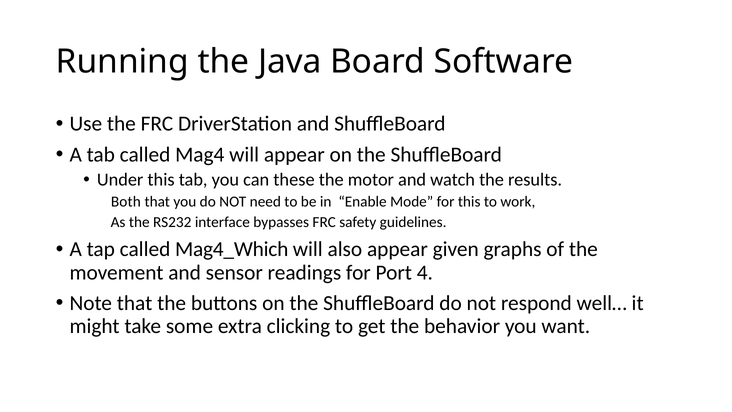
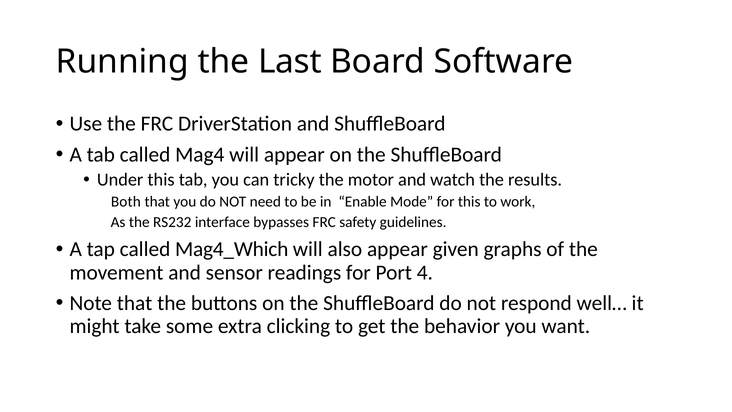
Java: Java -> Last
these: these -> tricky
